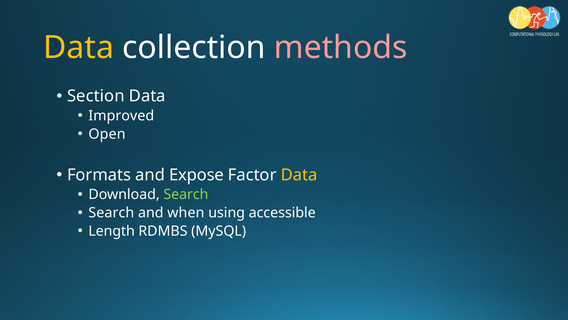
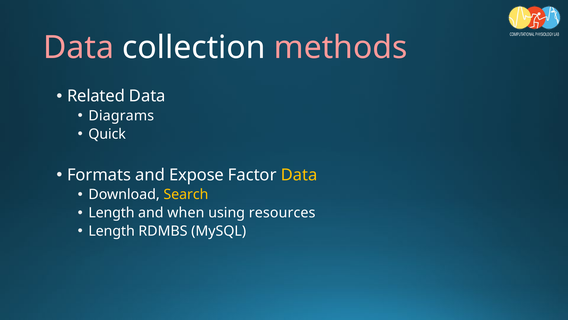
Data at (79, 48) colour: yellow -> pink
Section: Section -> Related
Improved: Improved -> Diagrams
Open: Open -> Quick
Search at (186, 194) colour: light green -> yellow
Search at (111, 213): Search -> Length
accessible: accessible -> resources
